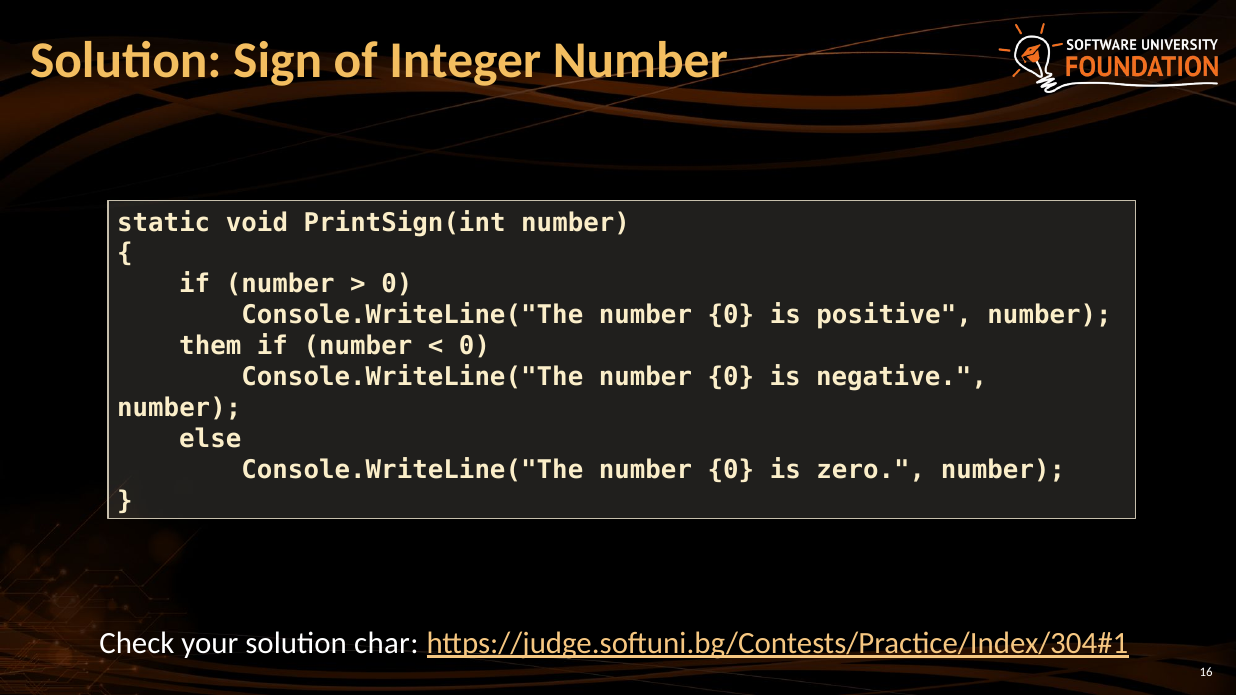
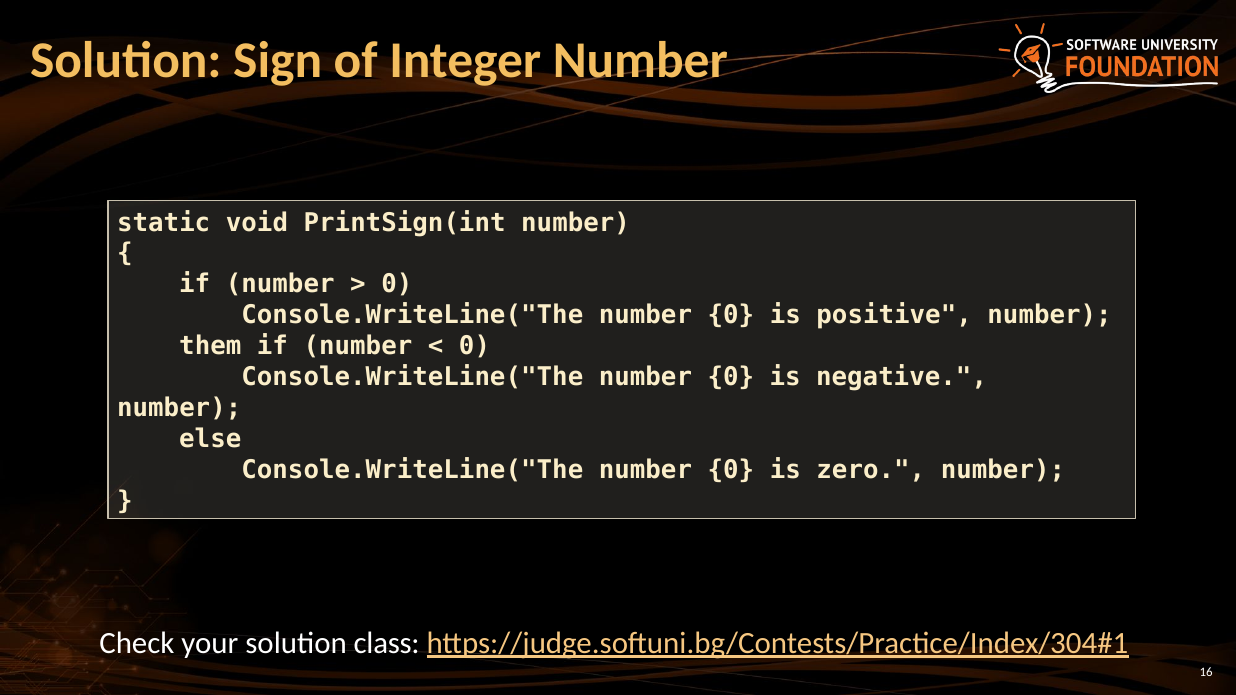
char: char -> class
